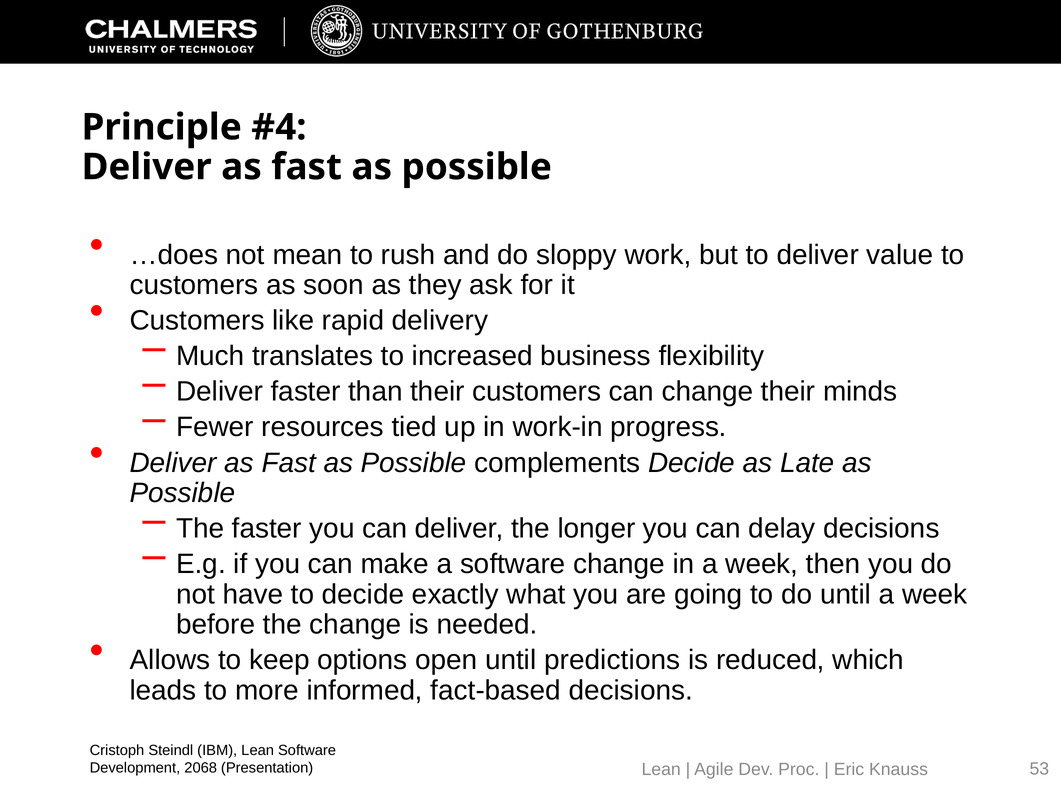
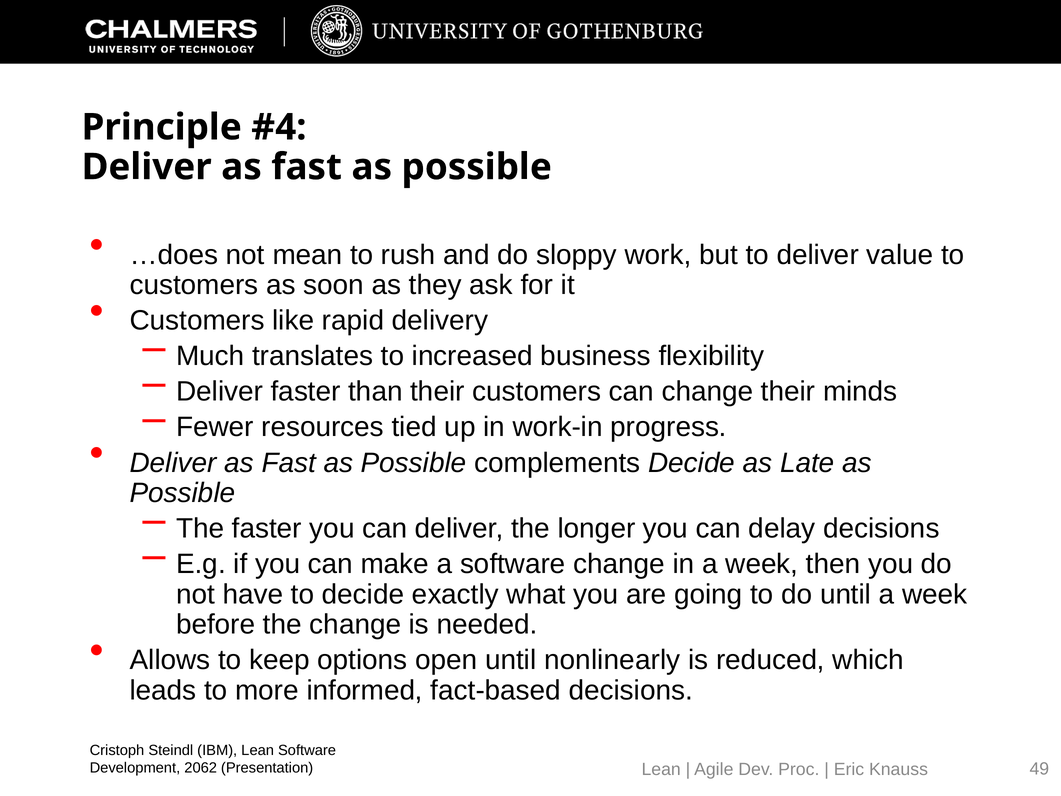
predictions: predictions -> nonlinearly
2068: 2068 -> 2062
53: 53 -> 49
